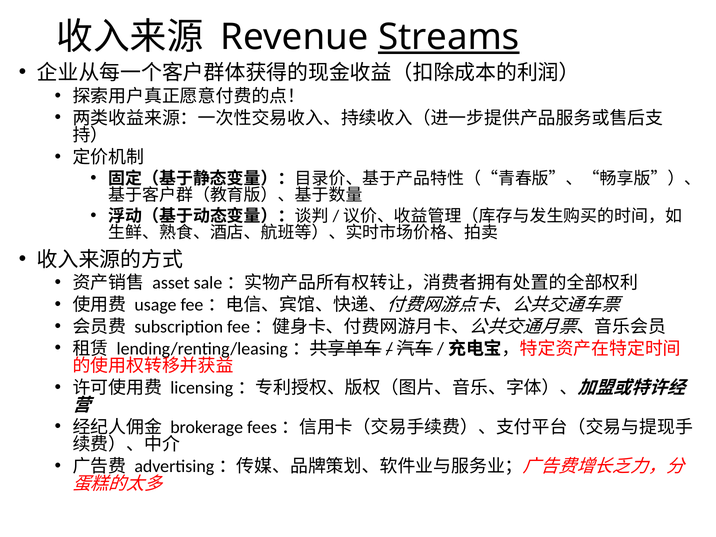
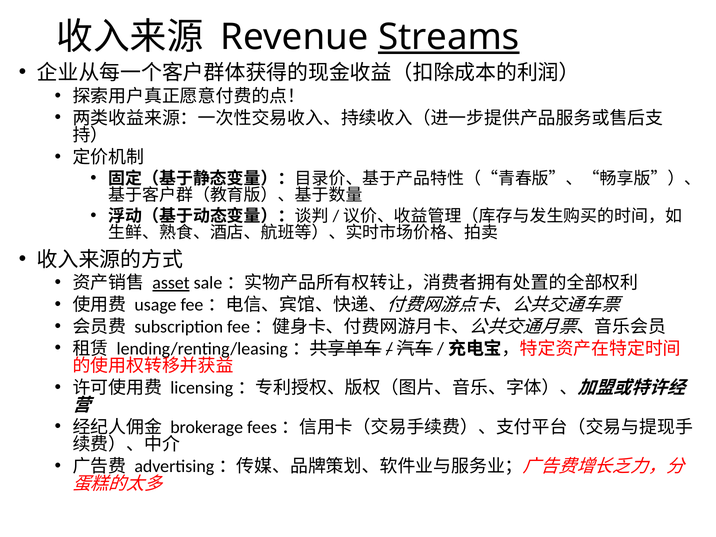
asset underline: none -> present
